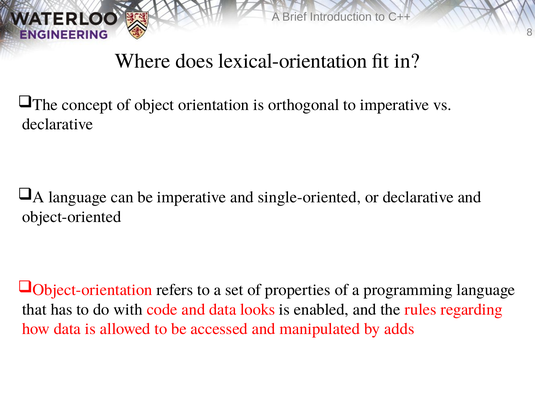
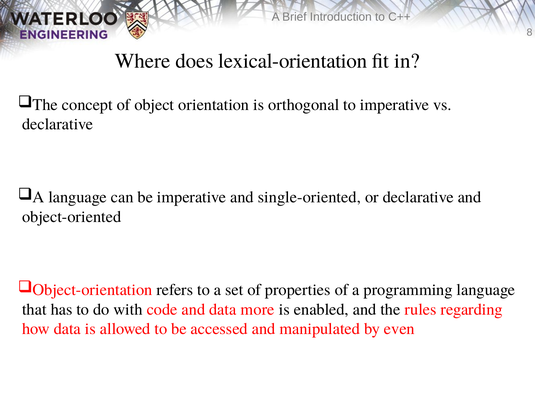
looks: looks -> more
adds: adds -> even
